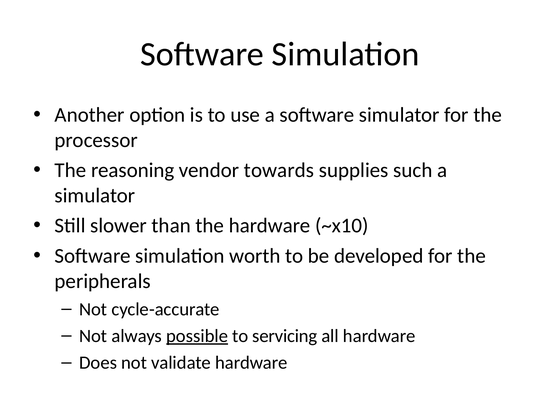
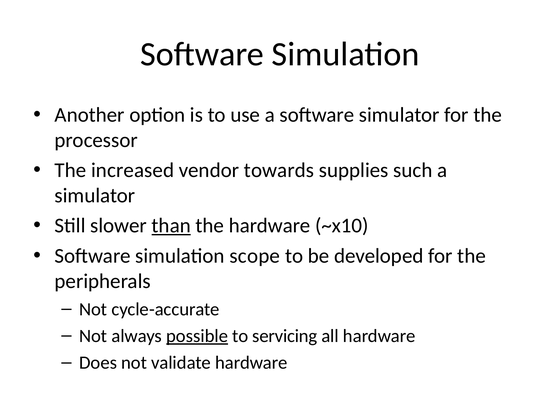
reasoning: reasoning -> increased
than underline: none -> present
worth: worth -> scope
